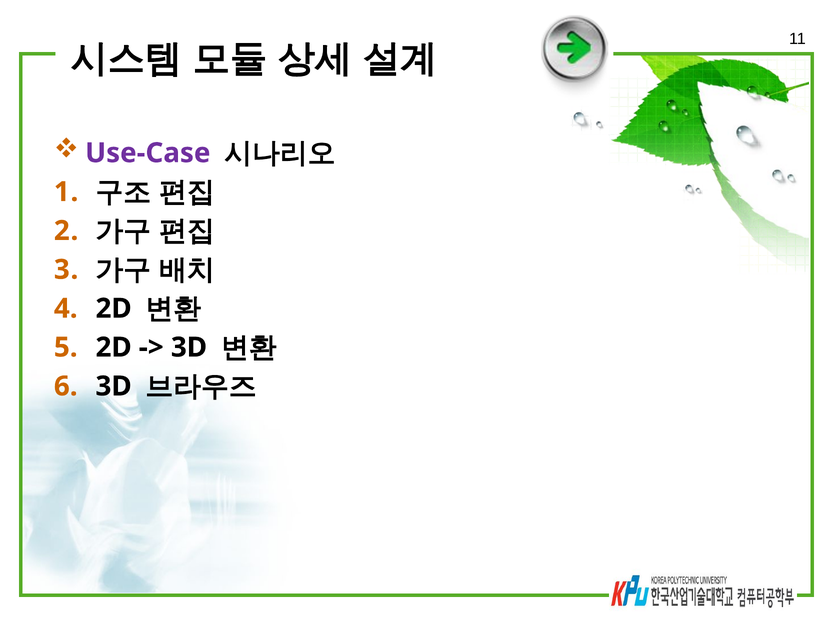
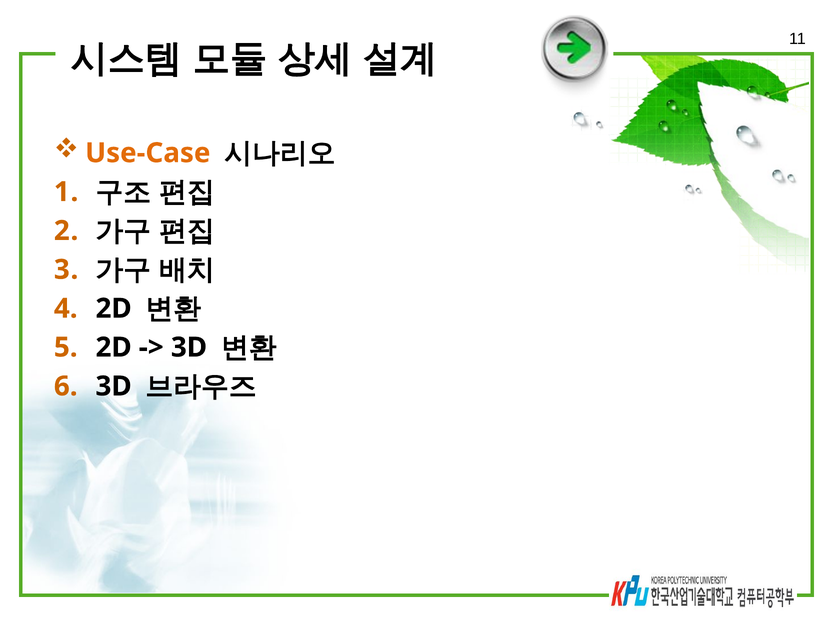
Use-Case colour: purple -> orange
